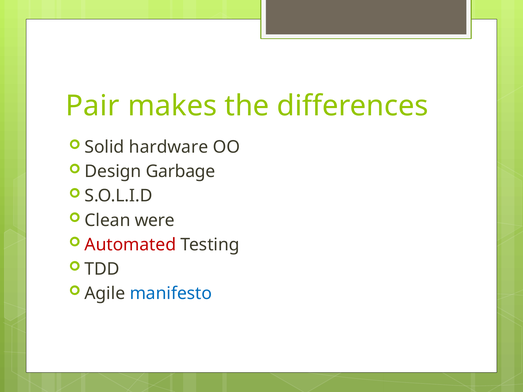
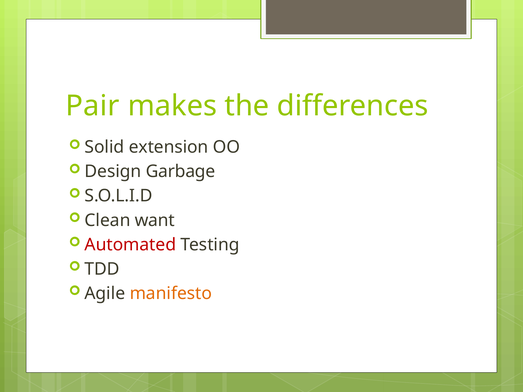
hardware: hardware -> extension
were: were -> want
manifesto colour: blue -> orange
